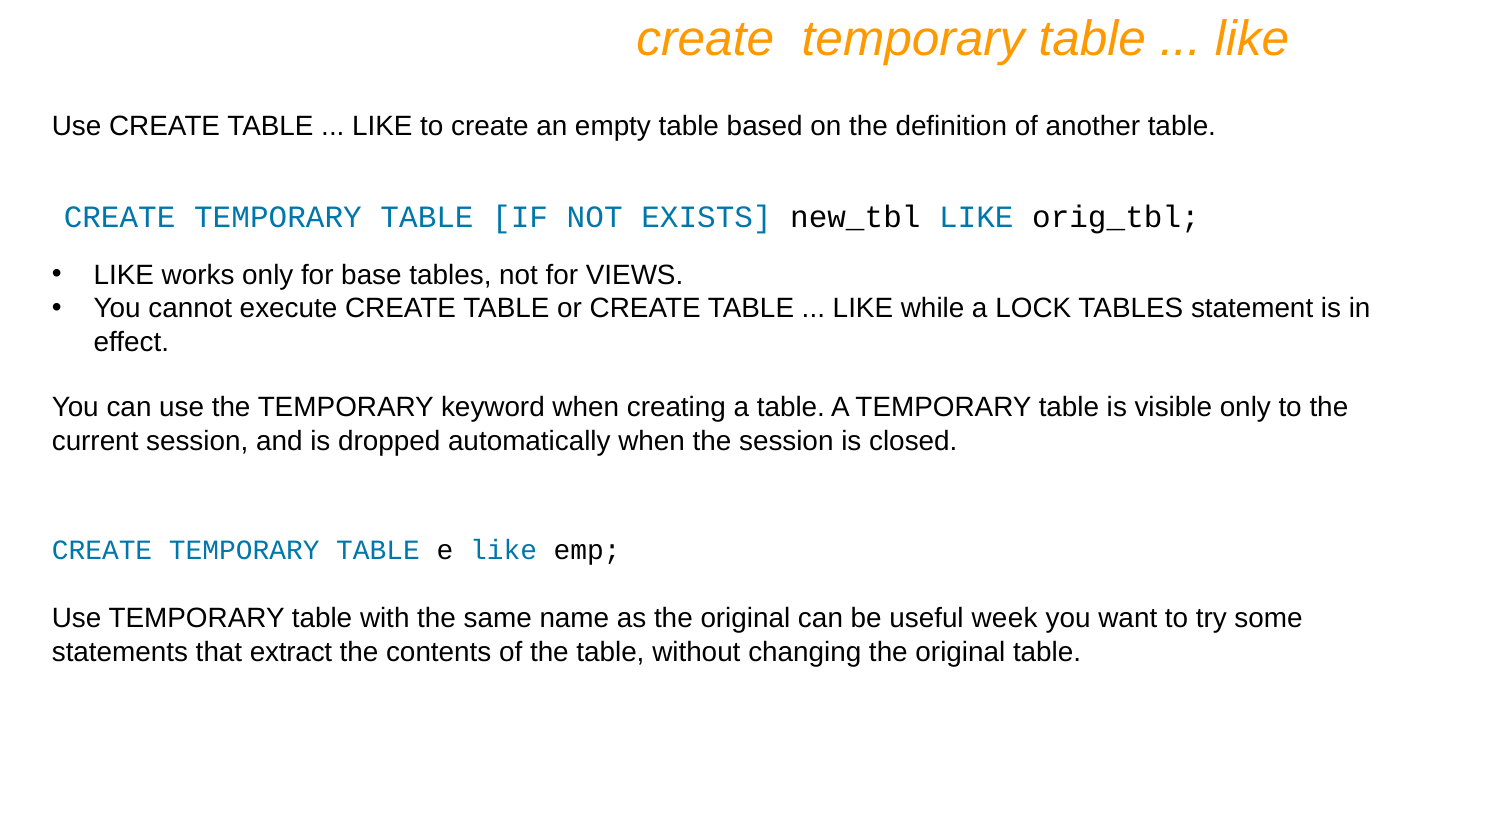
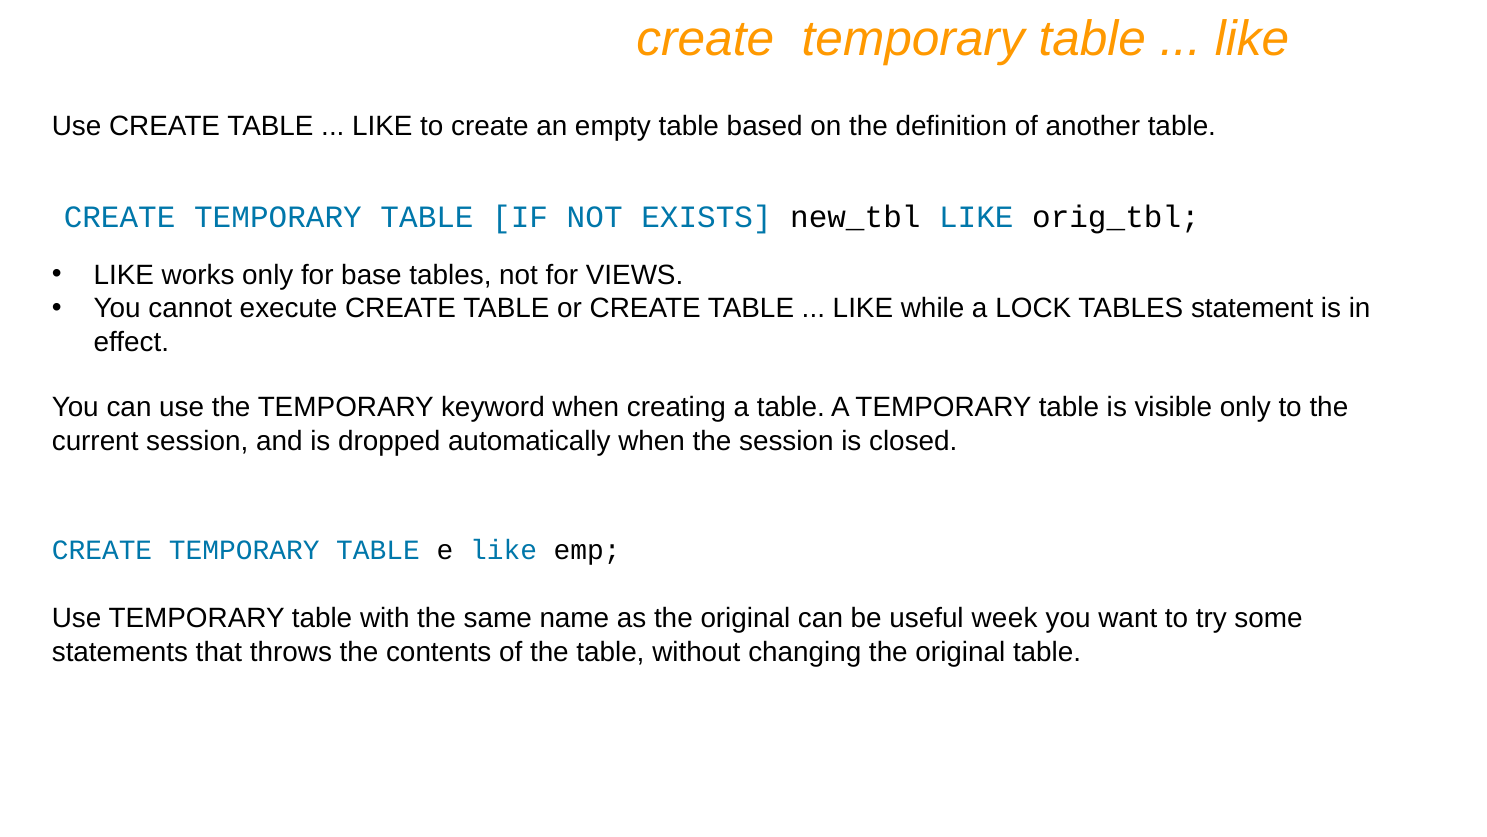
extract: extract -> throws
